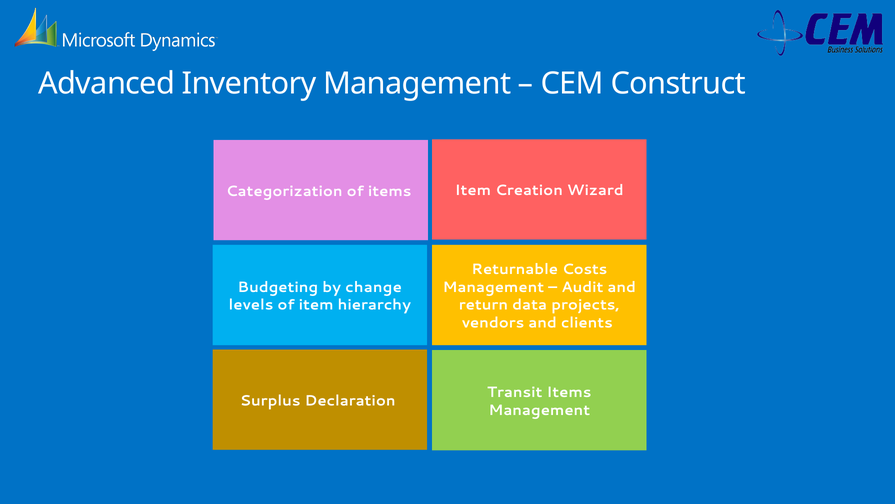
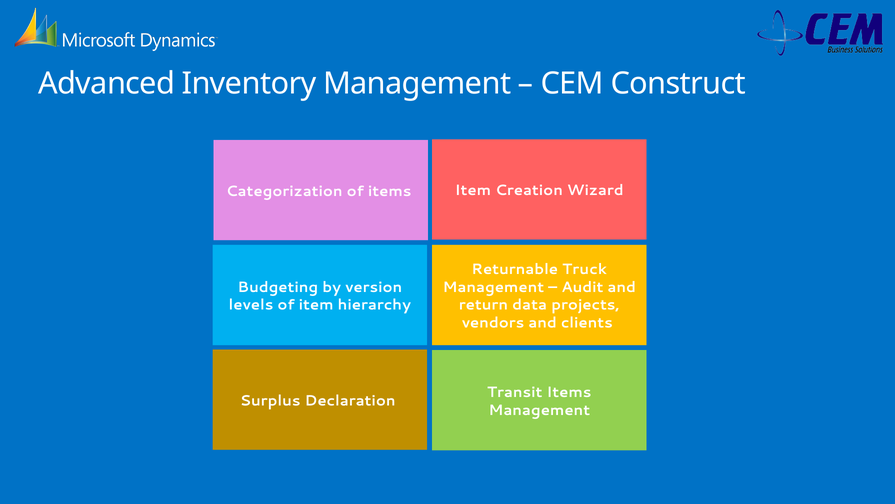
Costs: Costs -> Truck
change: change -> version
